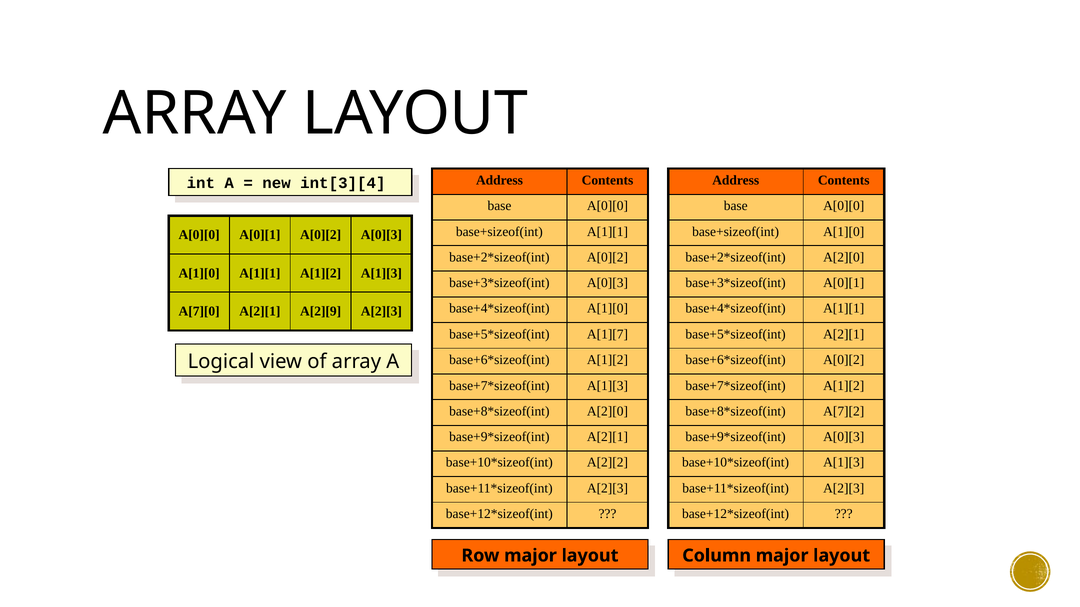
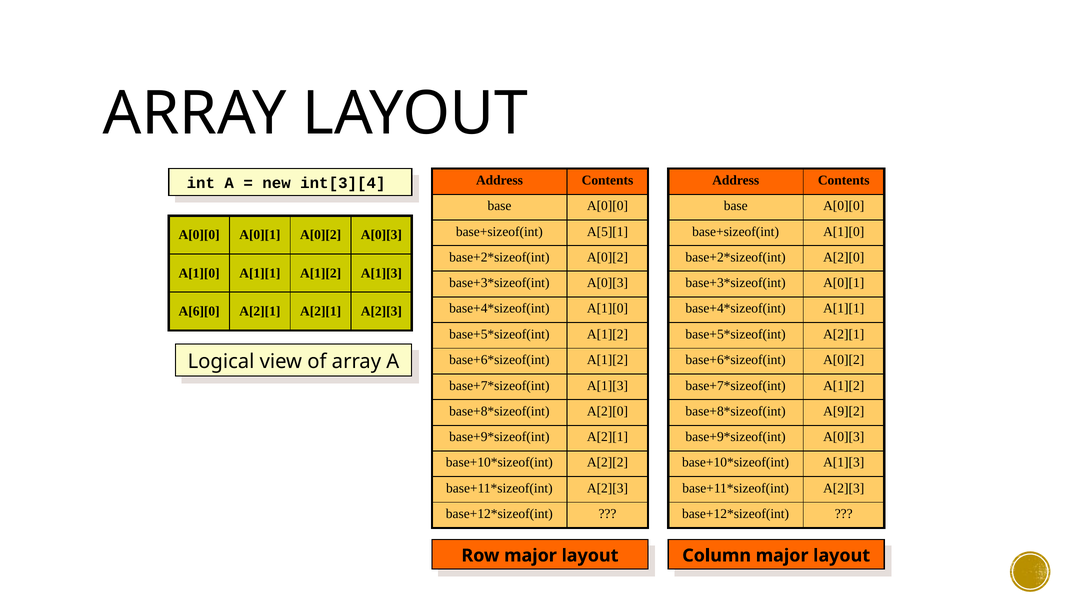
base+sizeof(int A[1][1: A[1][1 -> A[5][1
A[7][0: A[7][0 -> A[6][0
A[2][1 A[2][9: A[2][9 -> A[2][1
A[1][7 at (608, 334): A[1][7 -> A[1][2
A[7][2: A[7][2 -> A[9][2
